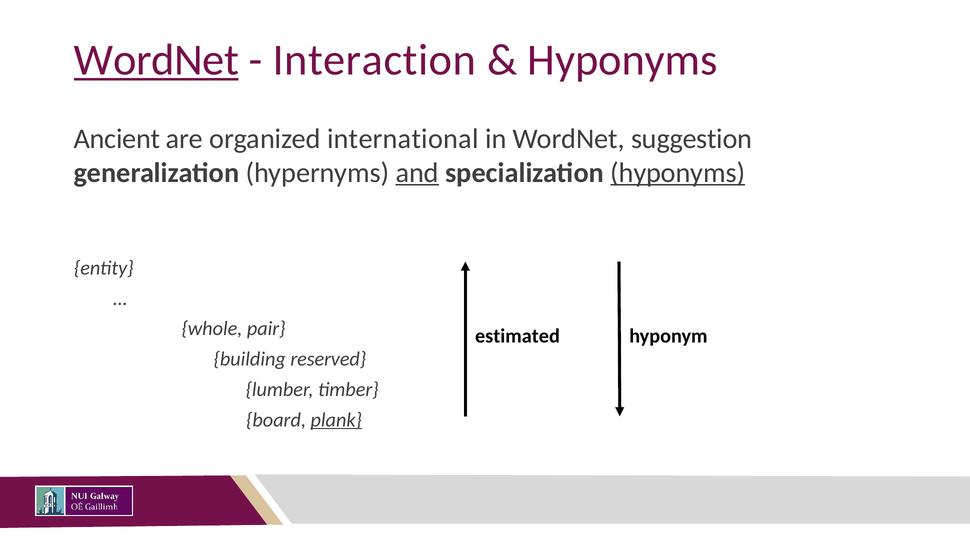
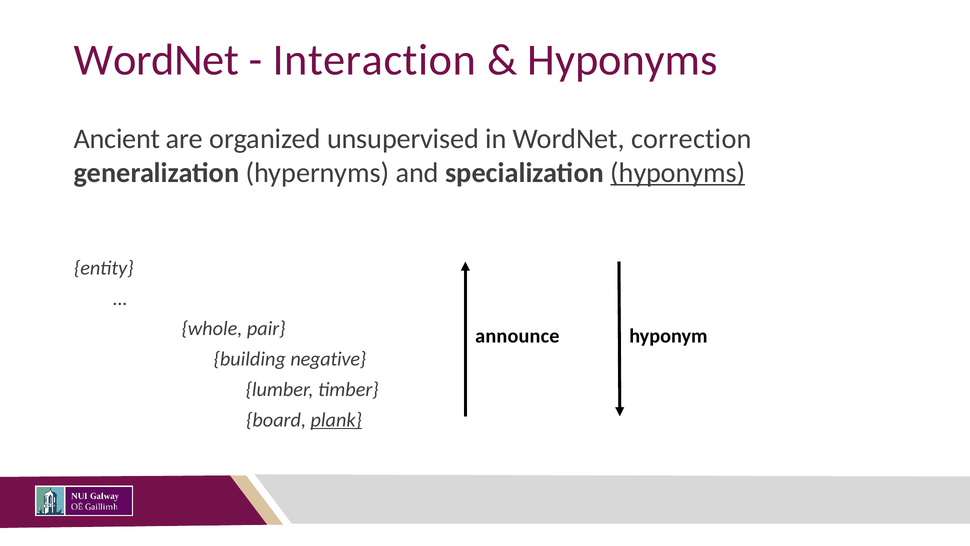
WordNet at (156, 60) underline: present -> none
international: international -> unsupervised
suggestion: suggestion -> correction
and underline: present -> none
estimated: estimated -> announce
reserved: reserved -> negative
